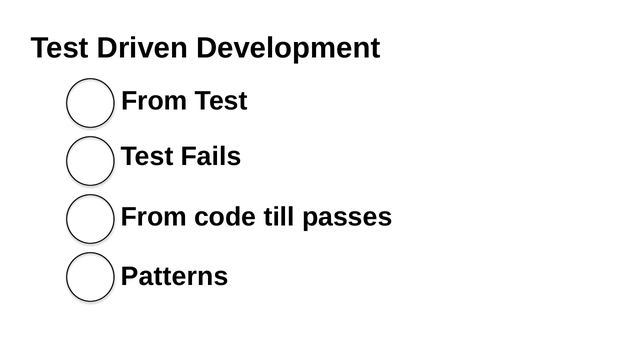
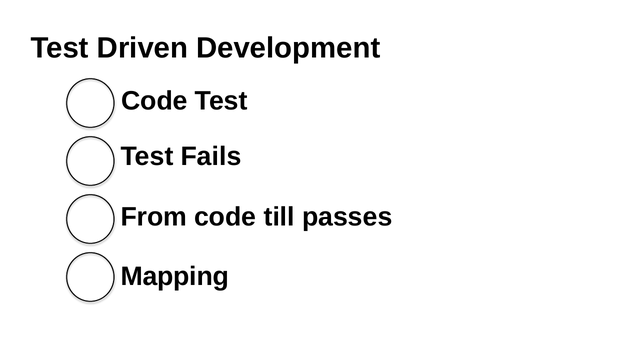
From at (154, 101): From -> Code
Patterns: Patterns -> Mapping
